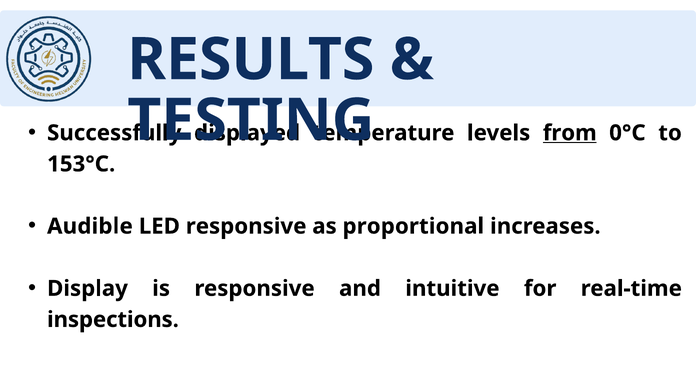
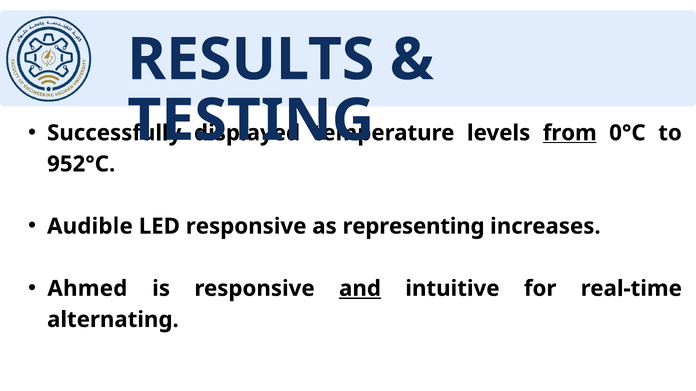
153°C: 153°C -> 952°C
proportional: proportional -> representing
Display: Display -> Ahmed
and underline: none -> present
inspections: inspections -> alternating
